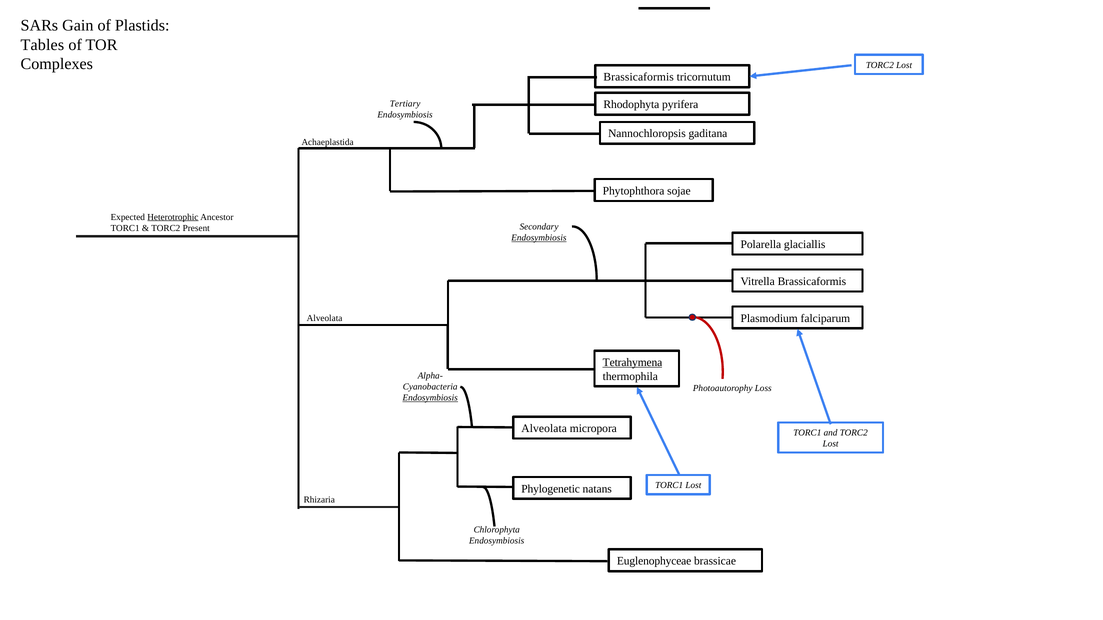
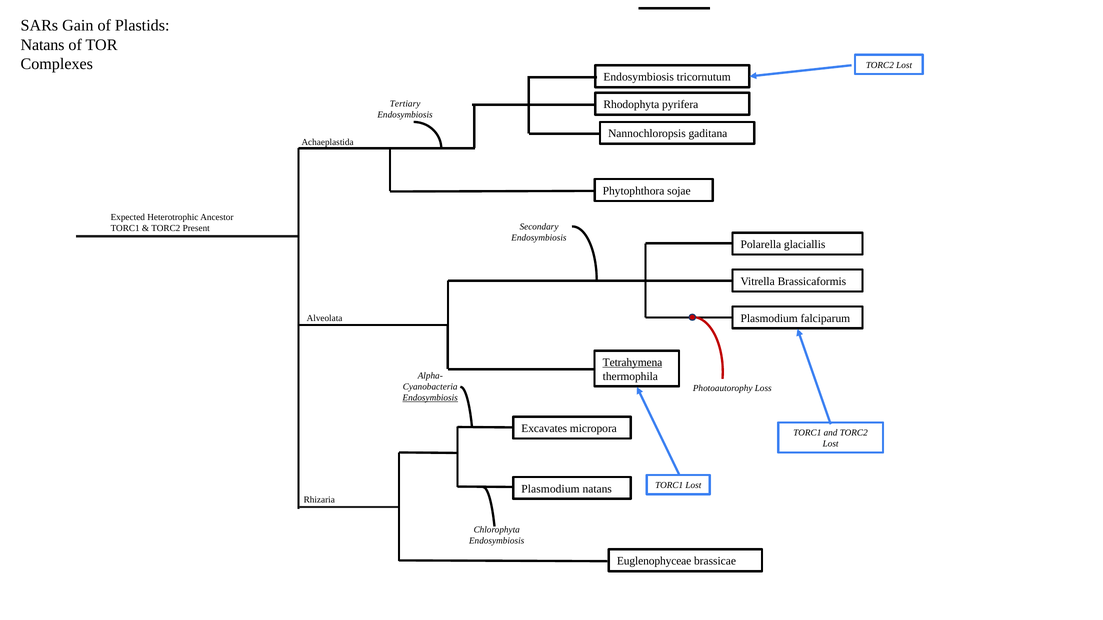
Tables at (42, 45): Tables -> Natans
Brassicaformis at (639, 77): Brassicaformis -> Endosymbiosis
Heterotrophic underline: present -> none
Endosymbiosis at (539, 238) underline: present -> none
Alveolata at (544, 429): Alveolata -> Excavates
Phylogenetic at (551, 489): Phylogenetic -> Plasmodium
